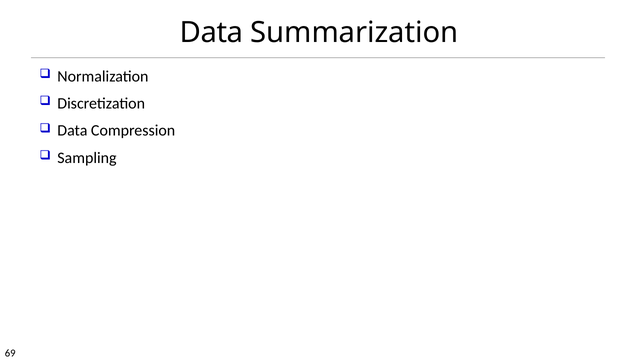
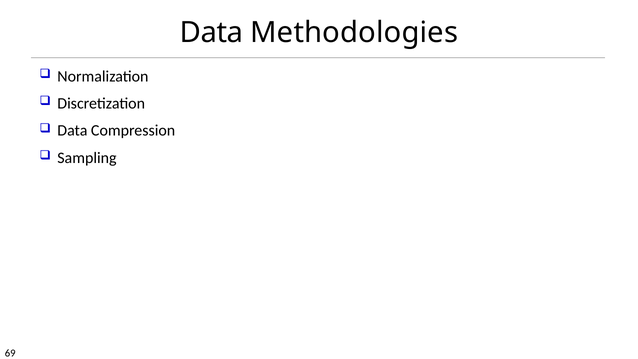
Summarization: Summarization -> Methodologies
